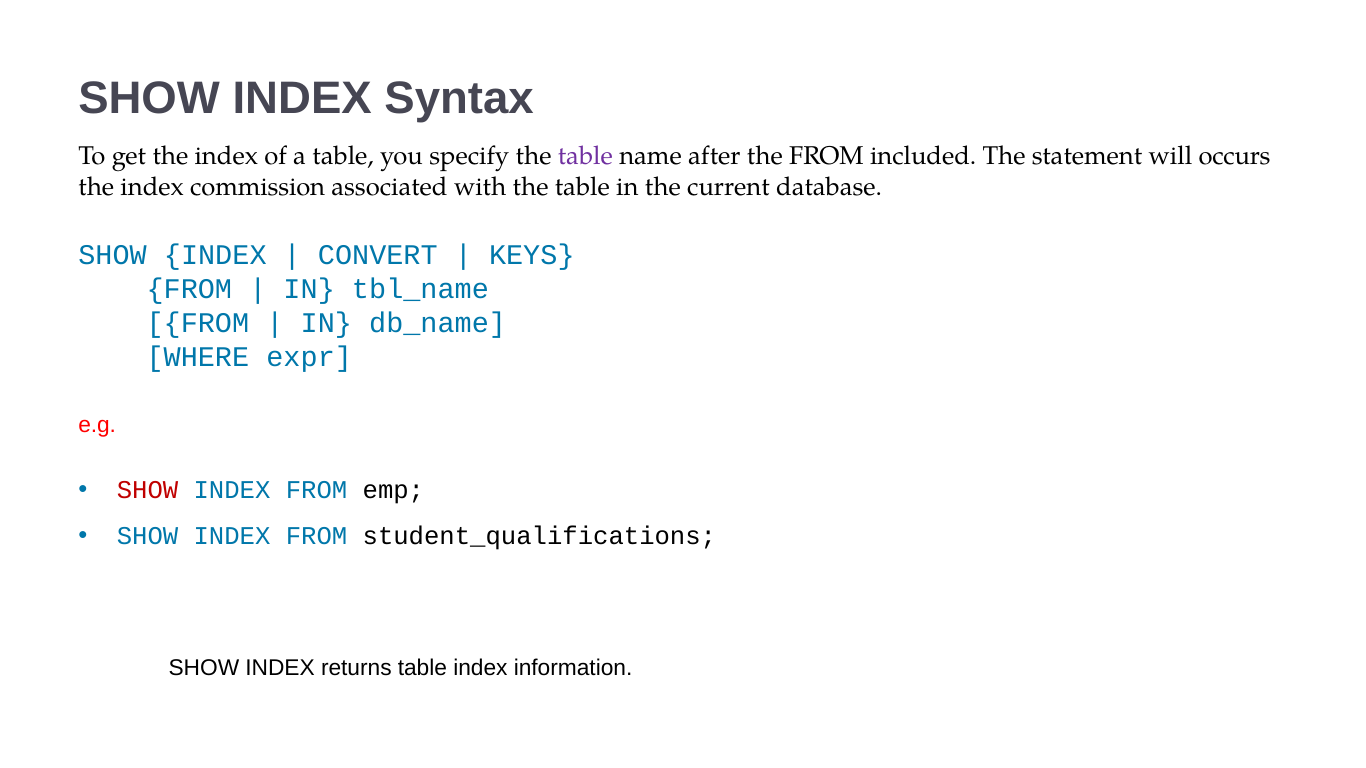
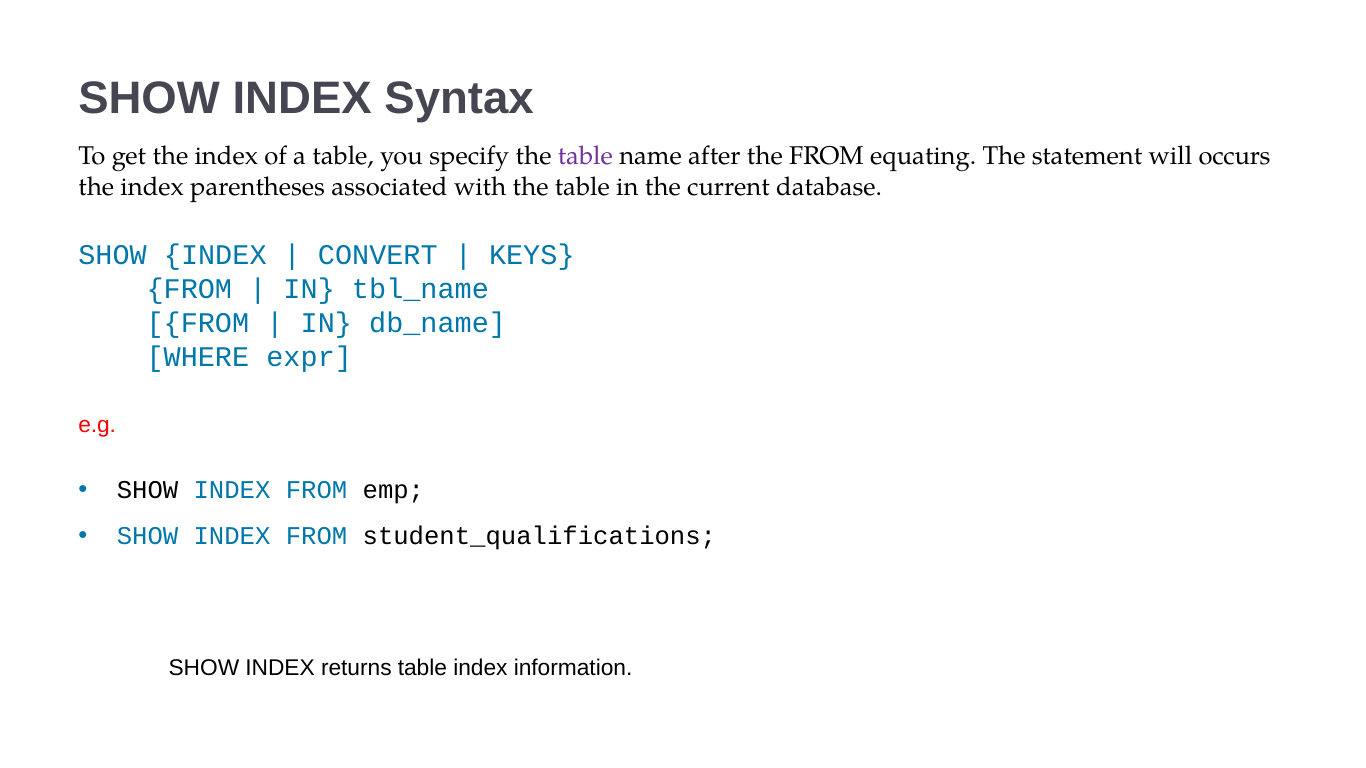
included: included -> equating
commission: commission -> parentheses
SHOW at (148, 490) colour: red -> black
